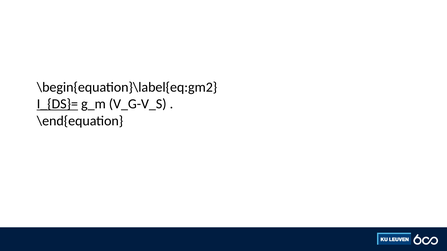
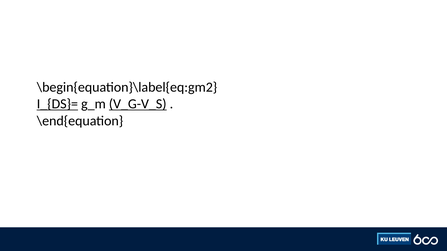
V_G-V_S underline: none -> present
